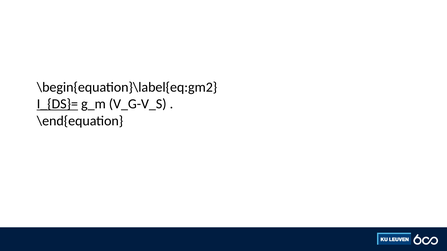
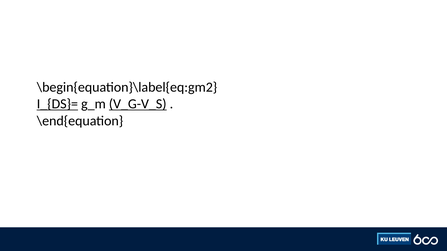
V_G-V_S underline: none -> present
